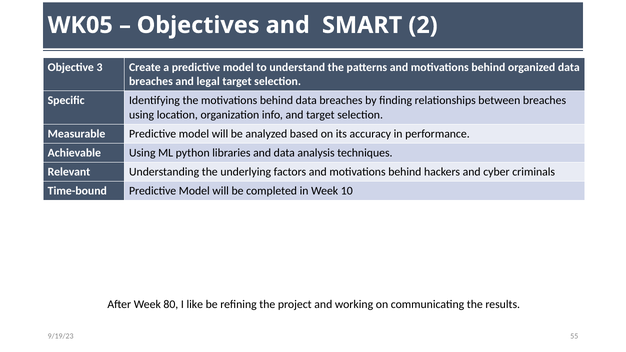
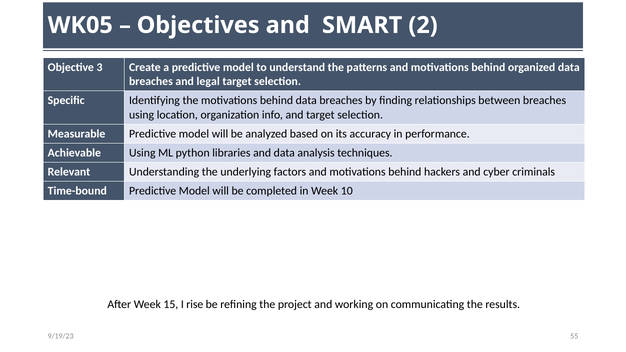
80: 80 -> 15
like: like -> rise
